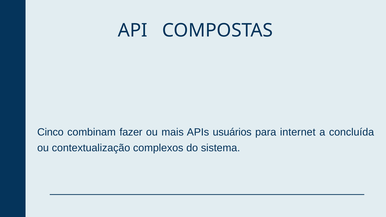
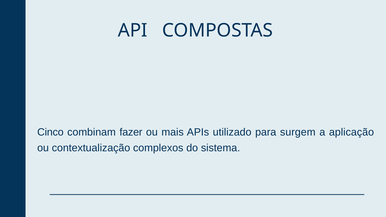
usuários: usuários -> utilizado
internet: internet -> surgem
concluída: concluída -> aplicação
